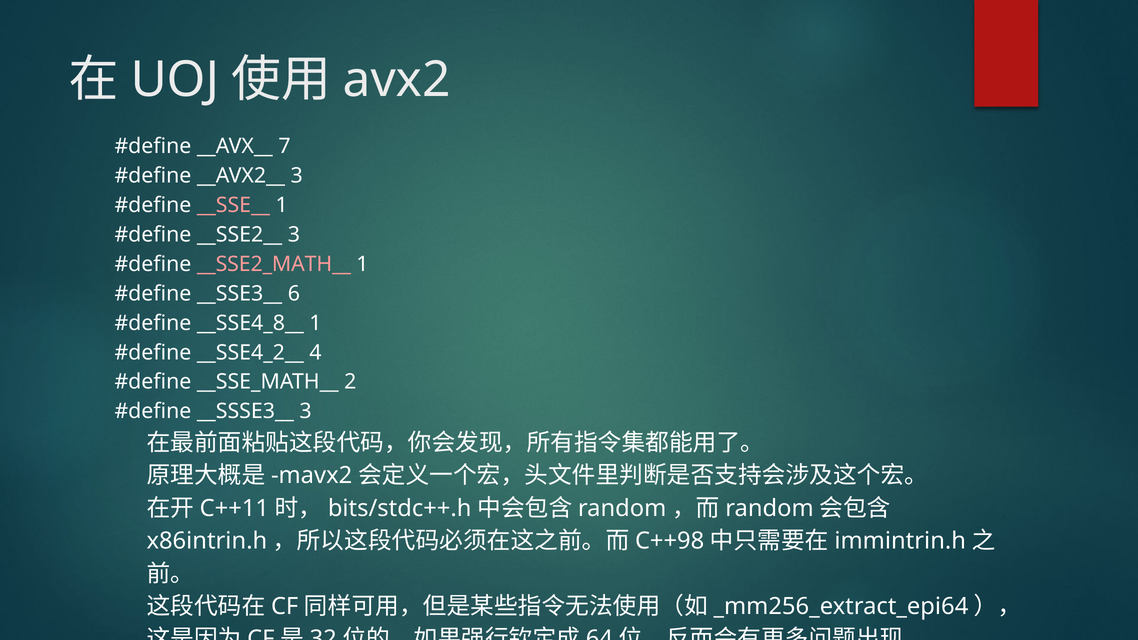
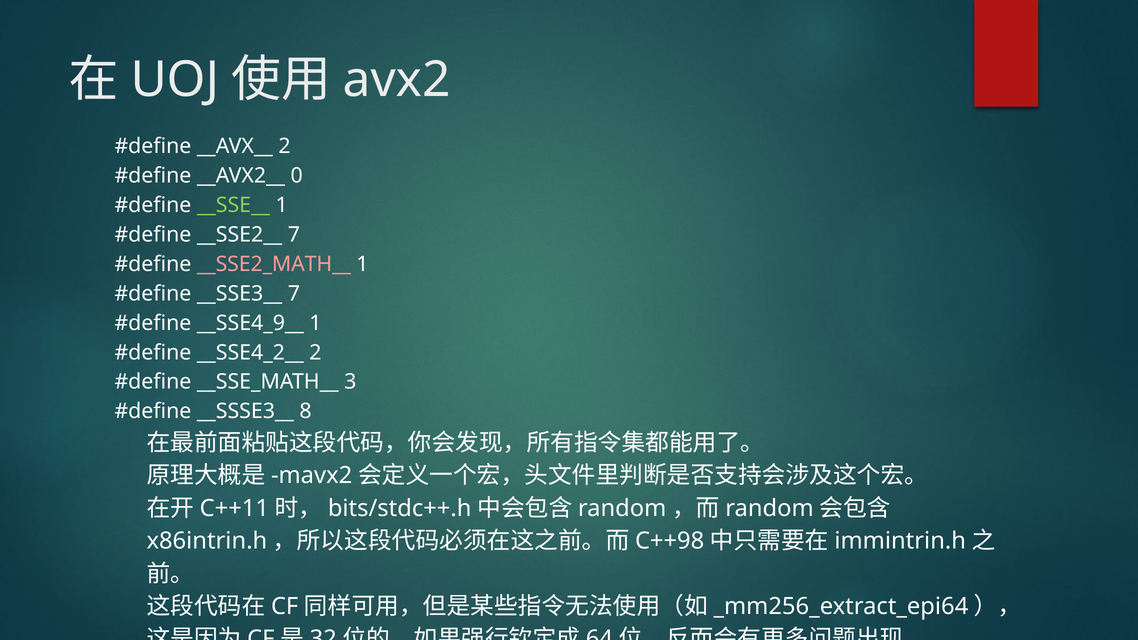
__AVX__ 7: 7 -> 2
__AVX2__ 3: 3 -> 0
__SSE__ colour: pink -> light green
__SSE2__ 3: 3 -> 7
__SSE3__ 6: 6 -> 7
__SSE4_8__: __SSE4_8__ -> __SSE4_9__
__SSE4_2__ 4: 4 -> 2
2: 2 -> 3
__SSSE3__ 3: 3 -> 8
